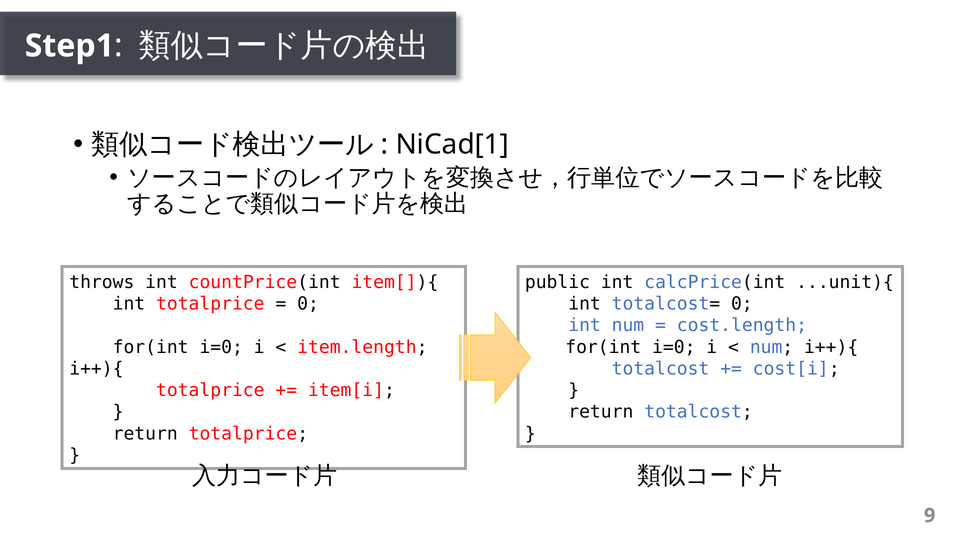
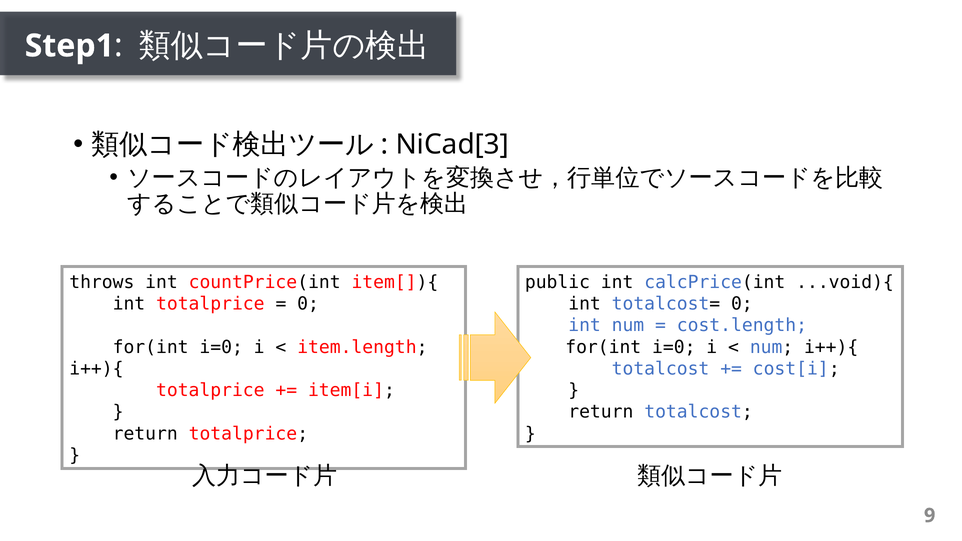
NiCad[1: NiCad[1 -> NiCad[3
...unit){: ...unit){ -> ...void){
